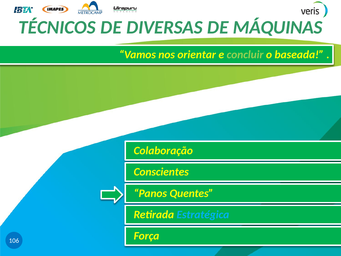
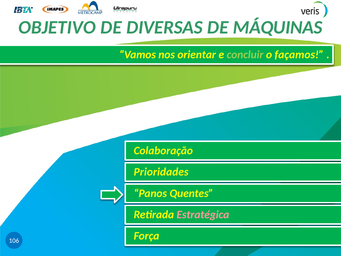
TÉCNICOS: TÉCNICOS -> OBJETIVO
baseada: baseada -> façamos
Conscientes: Conscientes -> Prioridades
Estratégica colour: light blue -> pink
